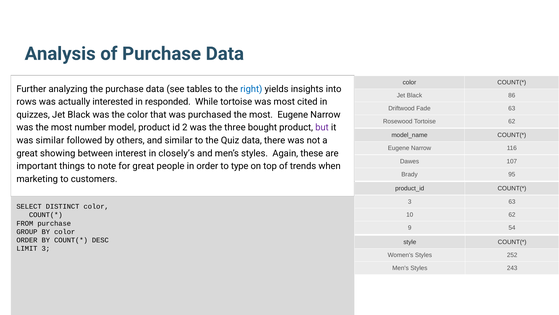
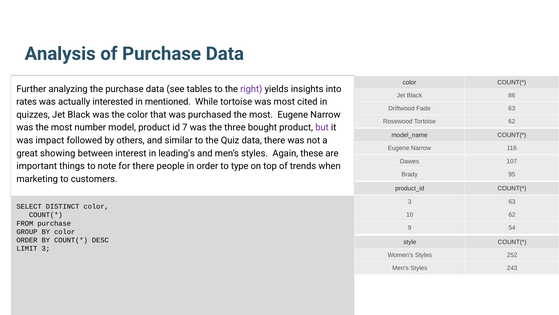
right colour: blue -> purple
rows: rows -> rates
responded: responded -> mentioned
2: 2 -> 7
was similar: similar -> impact
closely’s: closely’s -> leading’s
for great: great -> there
